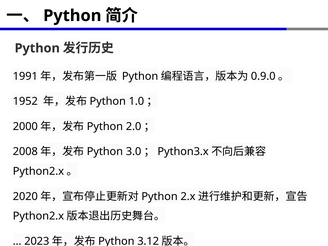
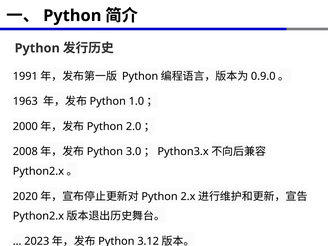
1952: 1952 -> 1963
